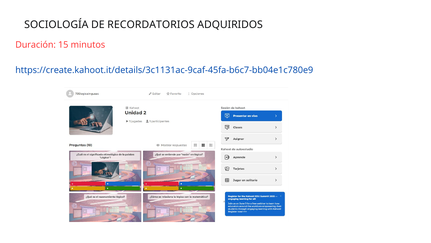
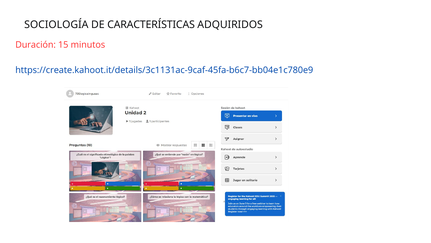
RECORDATORIOS: RECORDATORIOS -> CARACTERÍSTICAS
